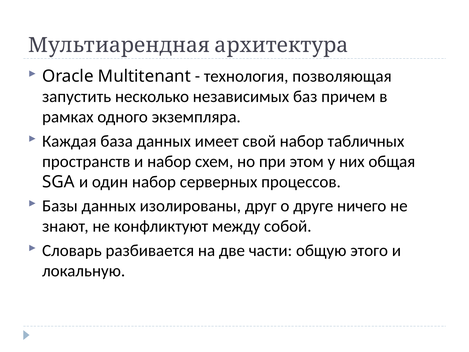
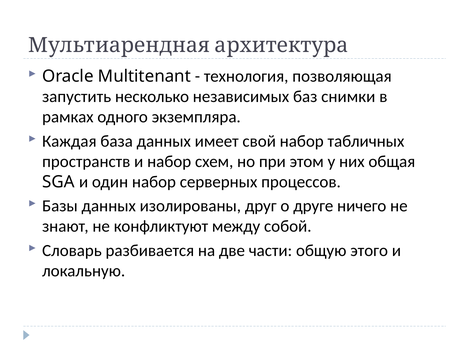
причем: причем -> снимки
